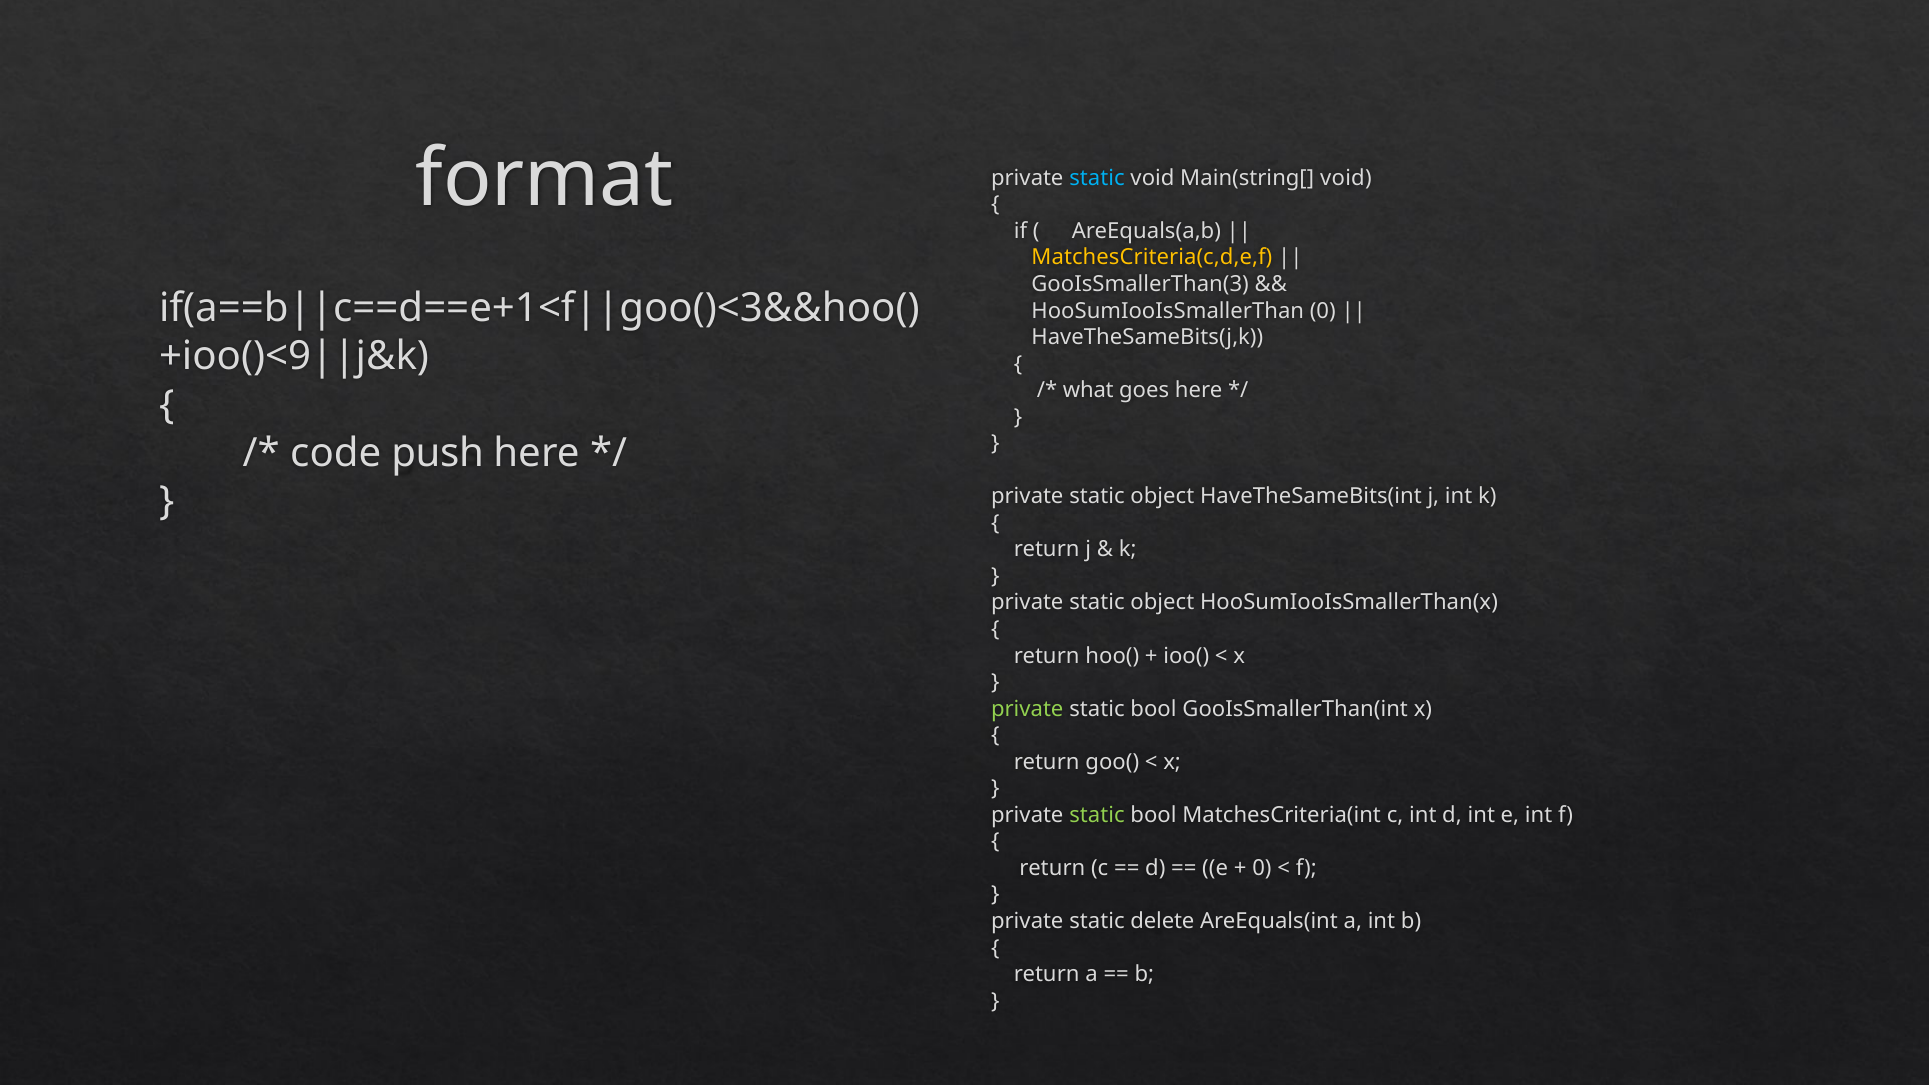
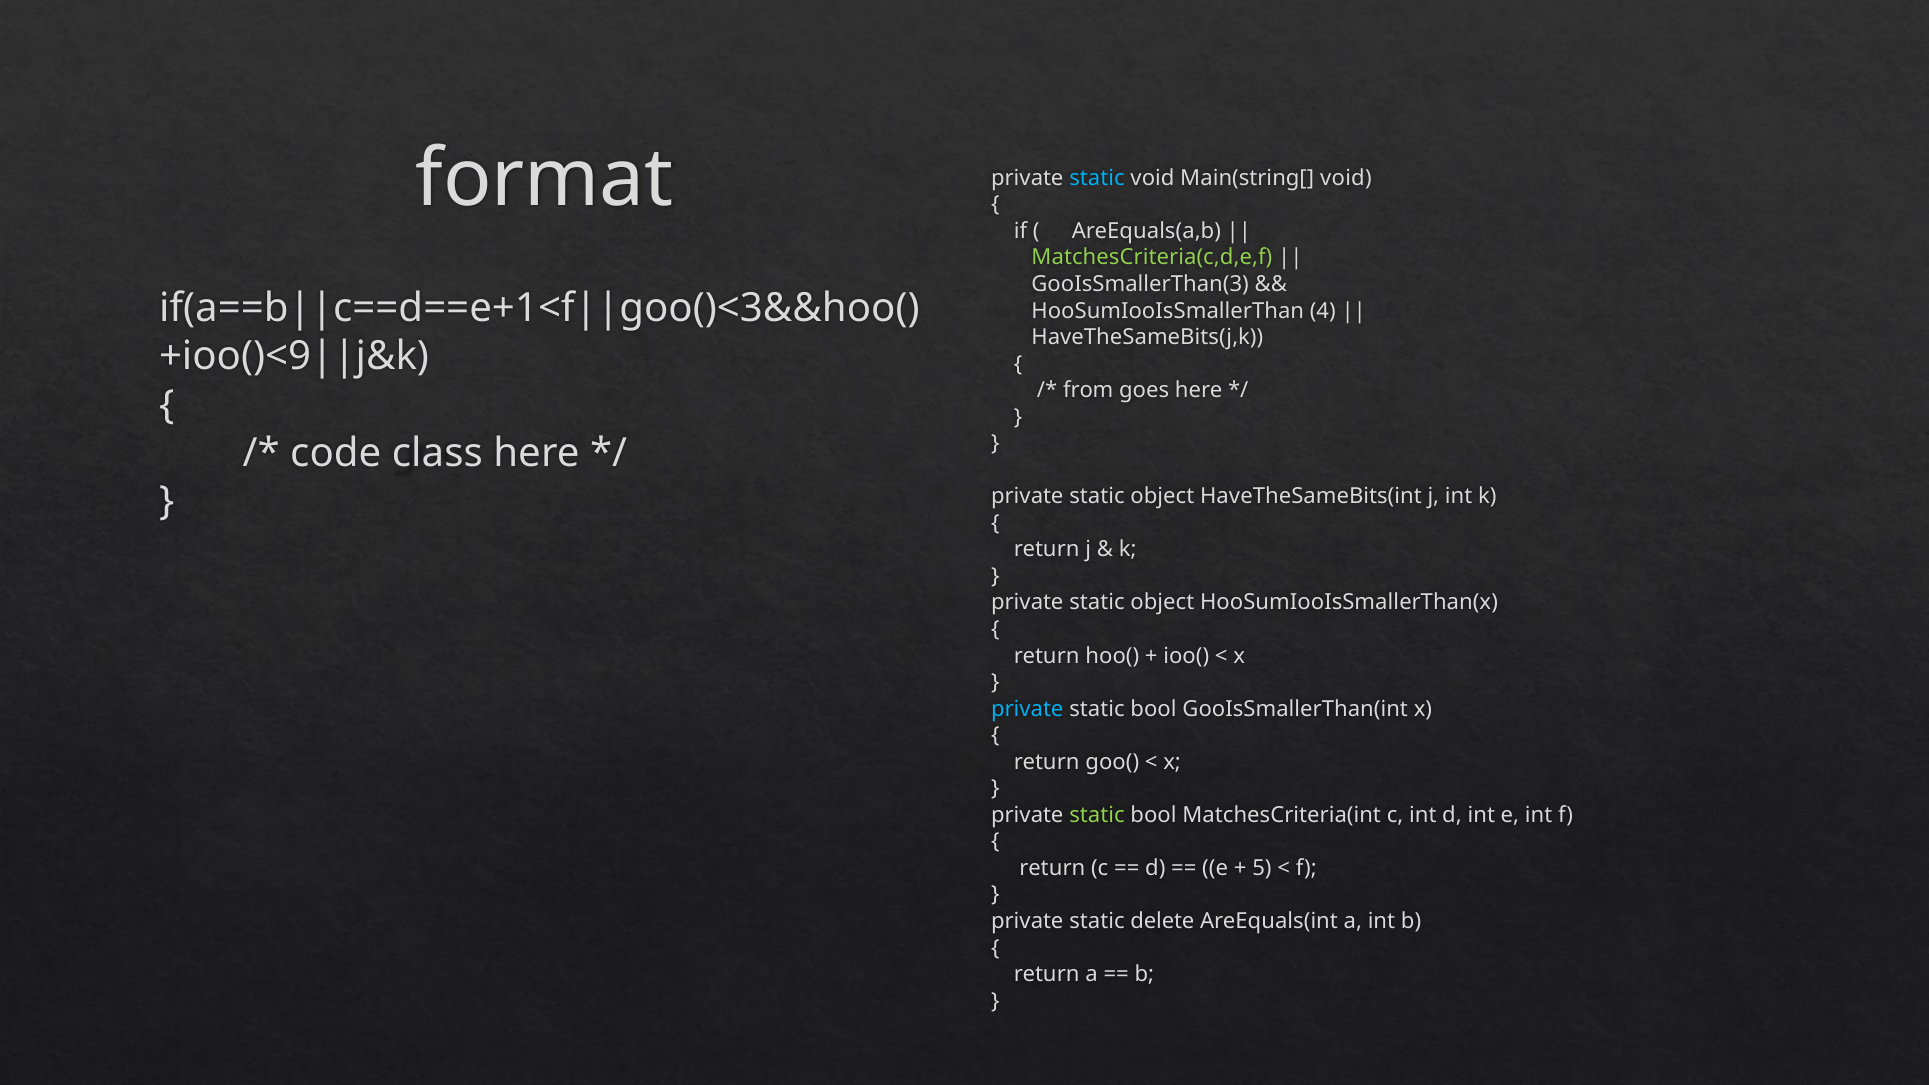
MatchesCriteria(c,d,e,f colour: yellow -> light green
HooSumIooIsSmallerThan 0: 0 -> 4
what: what -> from
push: push -> class
private at (1027, 709) colour: light green -> light blue
0 at (1262, 868): 0 -> 5
